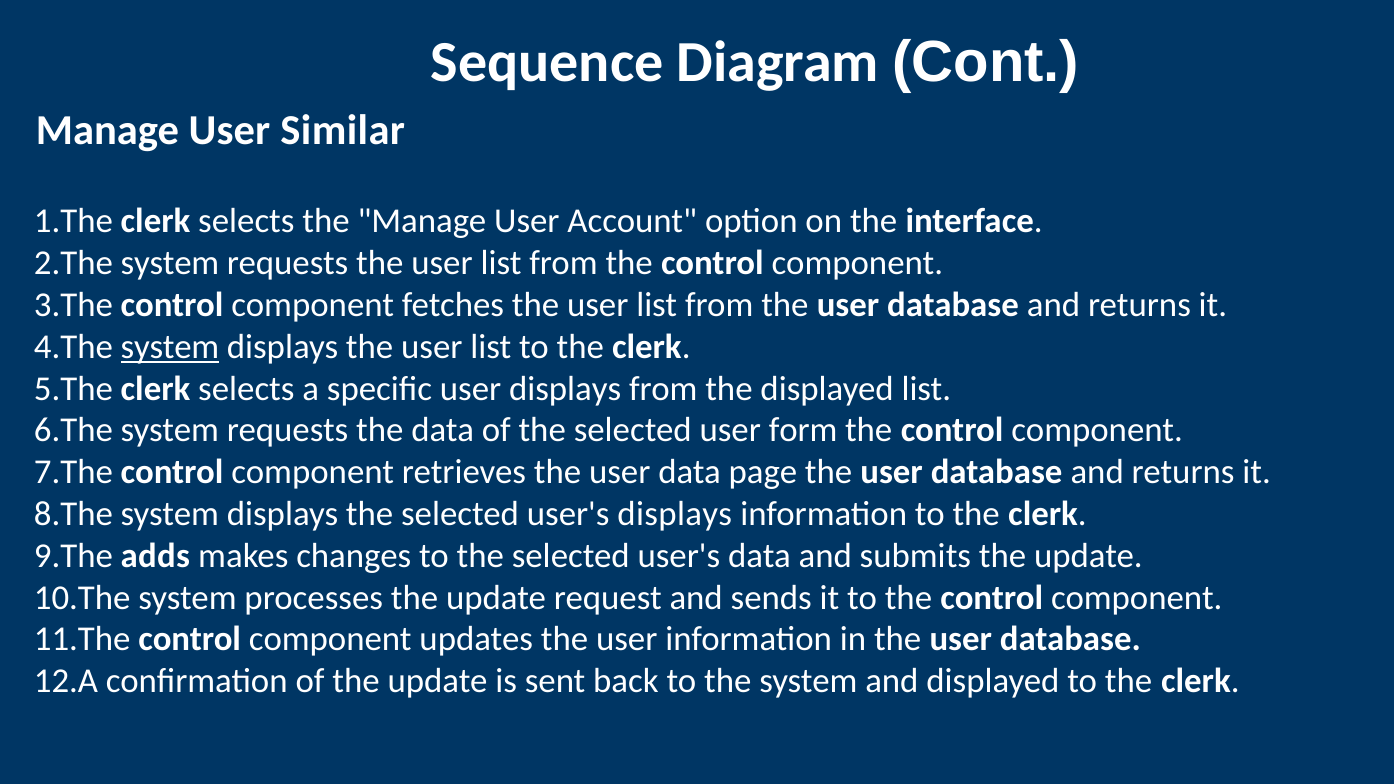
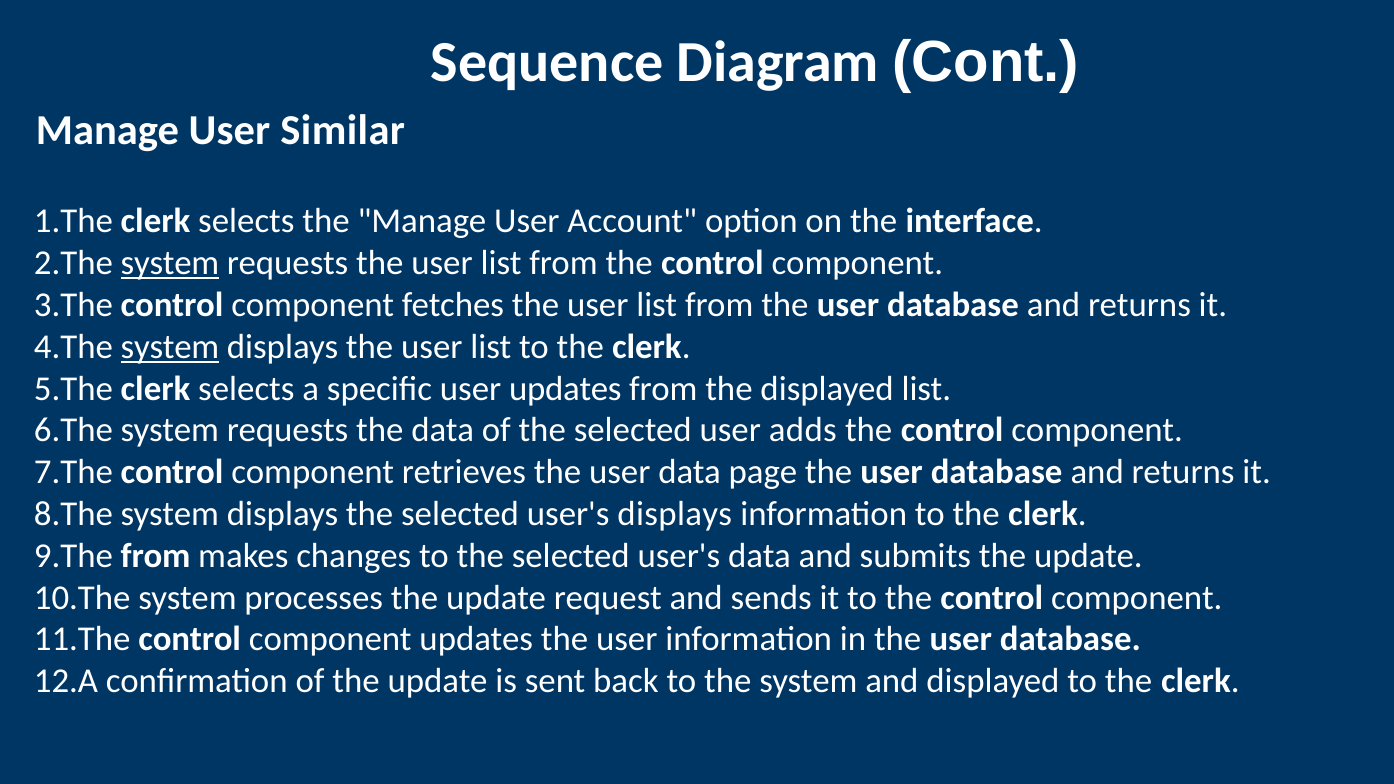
system at (170, 263) underline: none -> present
user displays: displays -> updates
form: form -> adds
adds at (155, 556): adds -> from
